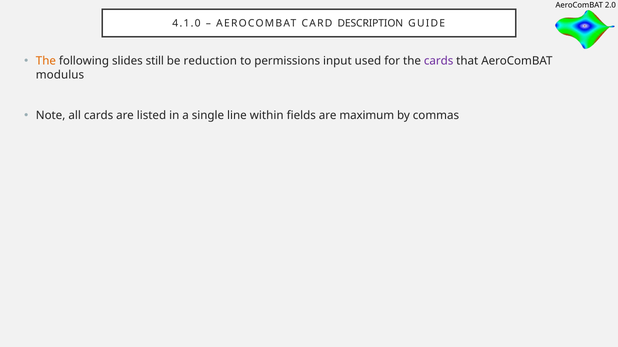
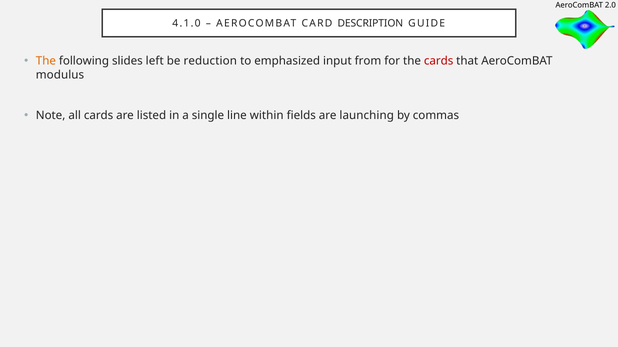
still: still -> left
permissions: permissions -> emphasized
used: used -> from
cards at (439, 61) colour: purple -> red
maximum: maximum -> launching
